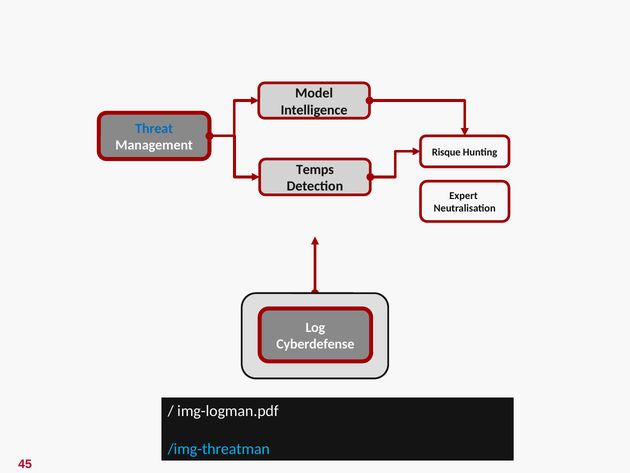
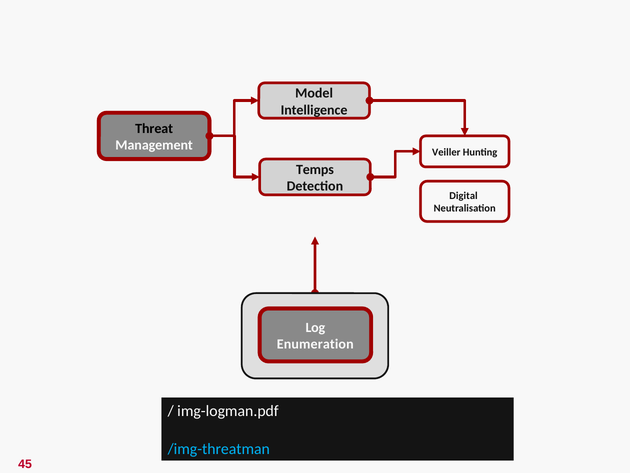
Threat colour: blue -> black
Risque: Risque -> Veiller
Expert: Expert -> Digital
Cyberdefense: Cyberdefense -> Enumeration
